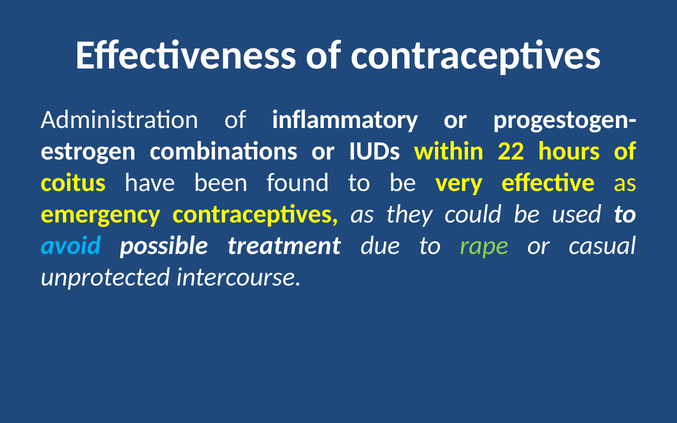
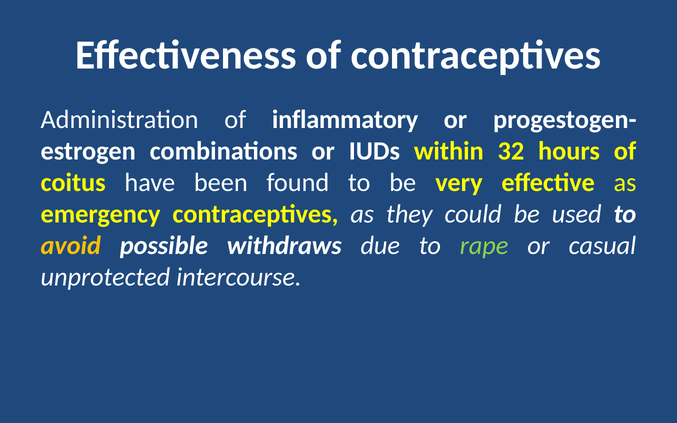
22: 22 -> 32
avoid colour: light blue -> yellow
treatment: treatment -> withdraws
